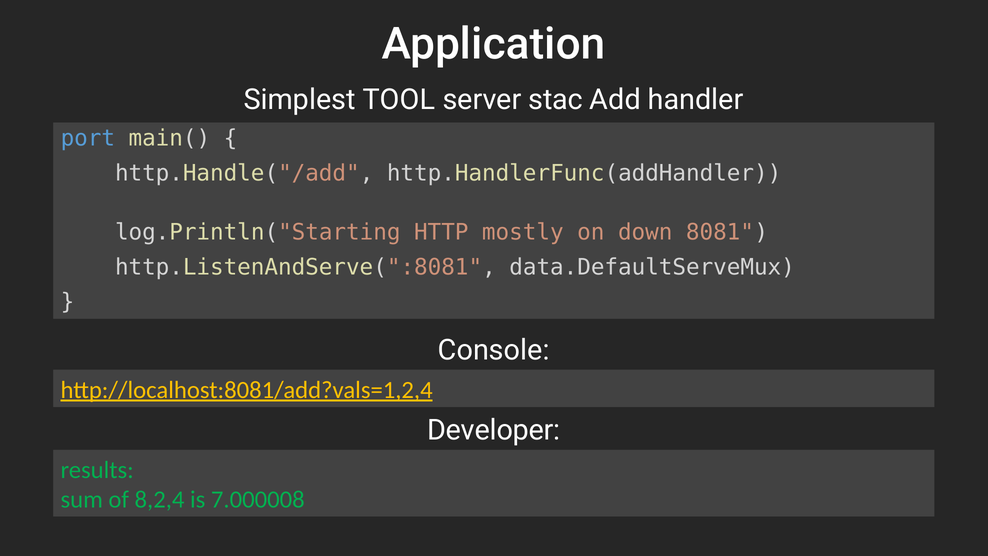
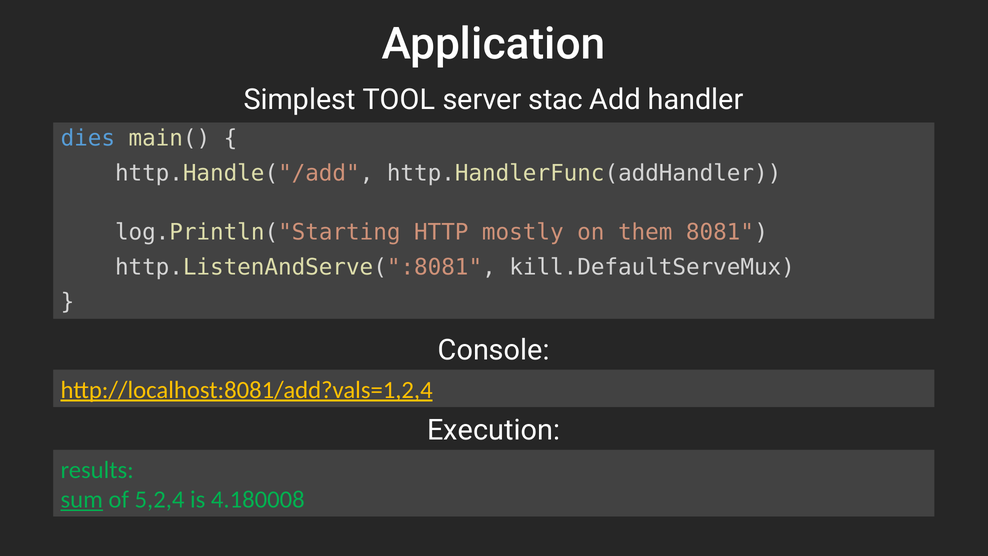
port: port -> dies
down: down -> them
data.DefaultServeMux: data.DefaultServeMux -> kill.DefaultServeMux
Developer: Developer -> Execution
sum underline: none -> present
8,2,4: 8,2,4 -> 5,2,4
7.000008: 7.000008 -> 4.180008
